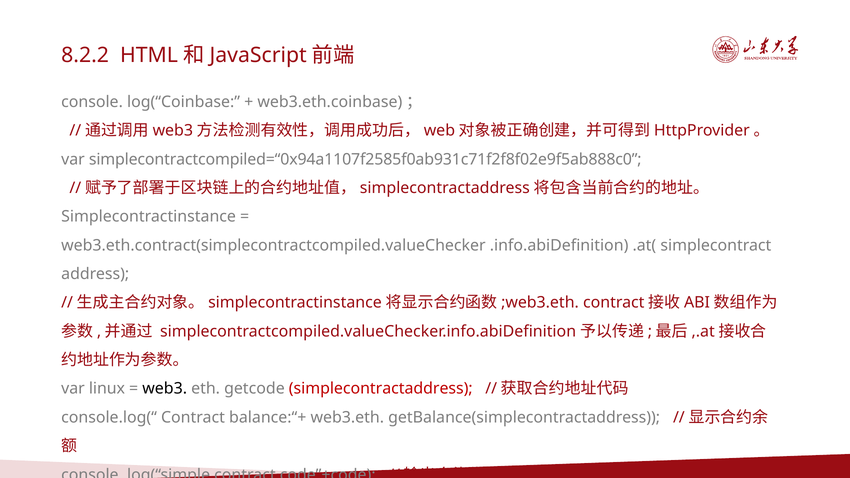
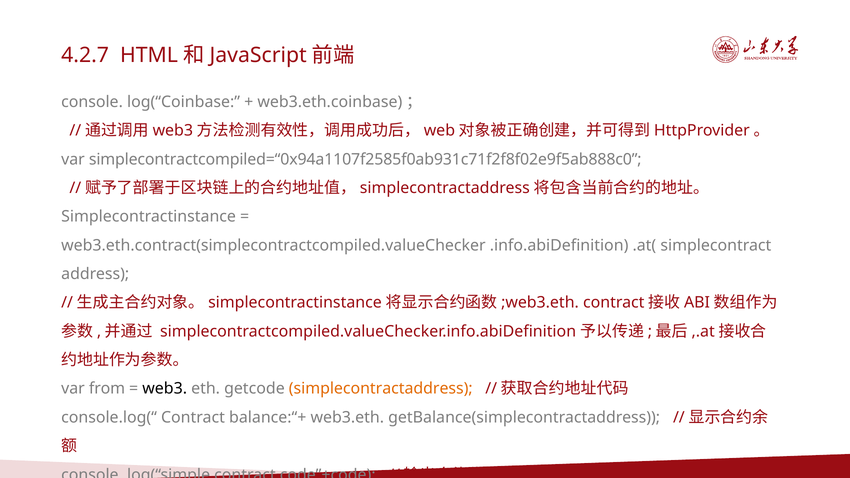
8.2.2: 8.2.2 -> 4.2.7
linux: linux -> from
simplecontractaddress colour: red -> orange
